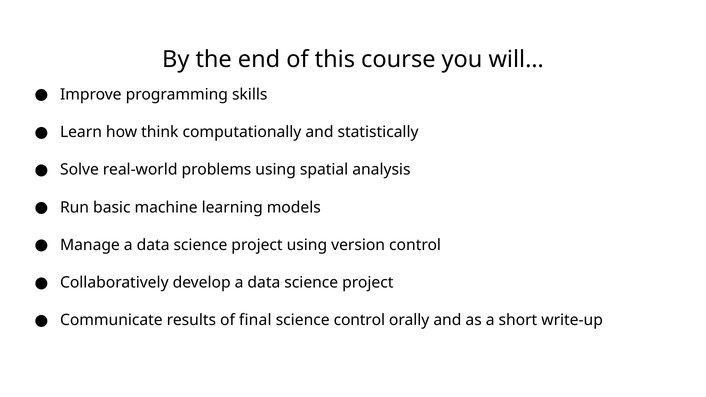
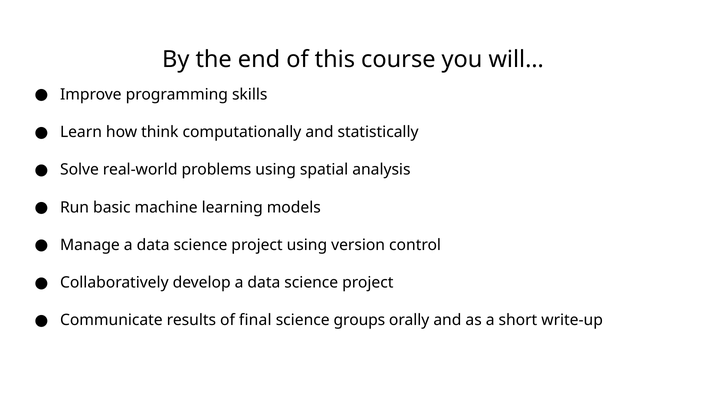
science control: control -> groups
